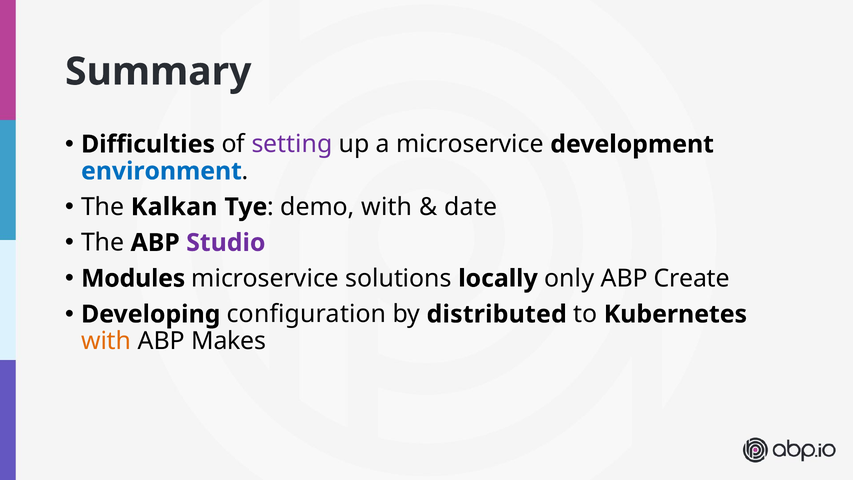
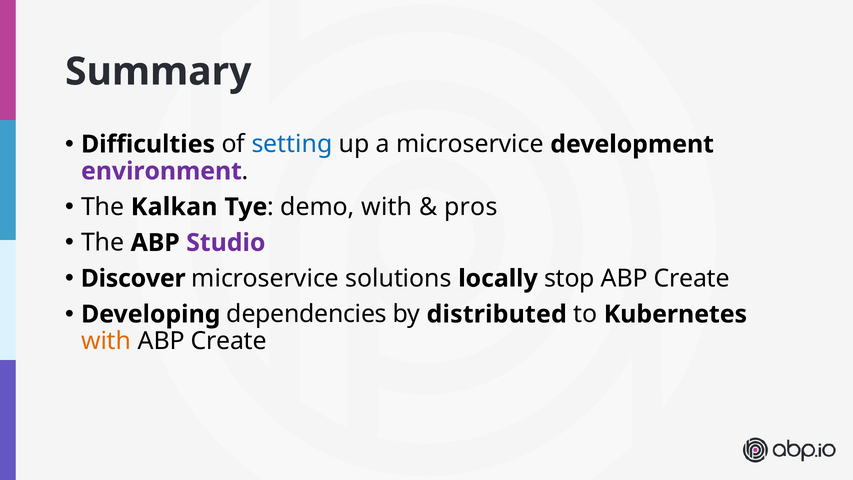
setting colour: purple -> blue
environment colour: blue -> purple
date: date -> pros
Modules: Modules -> Discover
only: only -> stop
configuration: configuration -> dependencies
Makes at (229, 341): Makes -> Create
